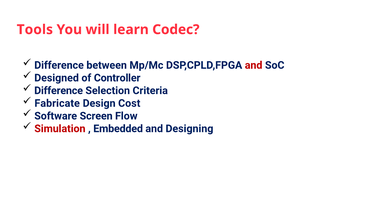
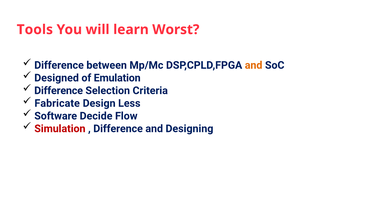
Codec: Codec -> Worst
and at (254, 65) colour: red -> orange
Controller: Controller -> Emulation
Cost: Cost -> Less
Screen: Screen -> Decide
Embedded at (118, 128): Embedded -> Difference
